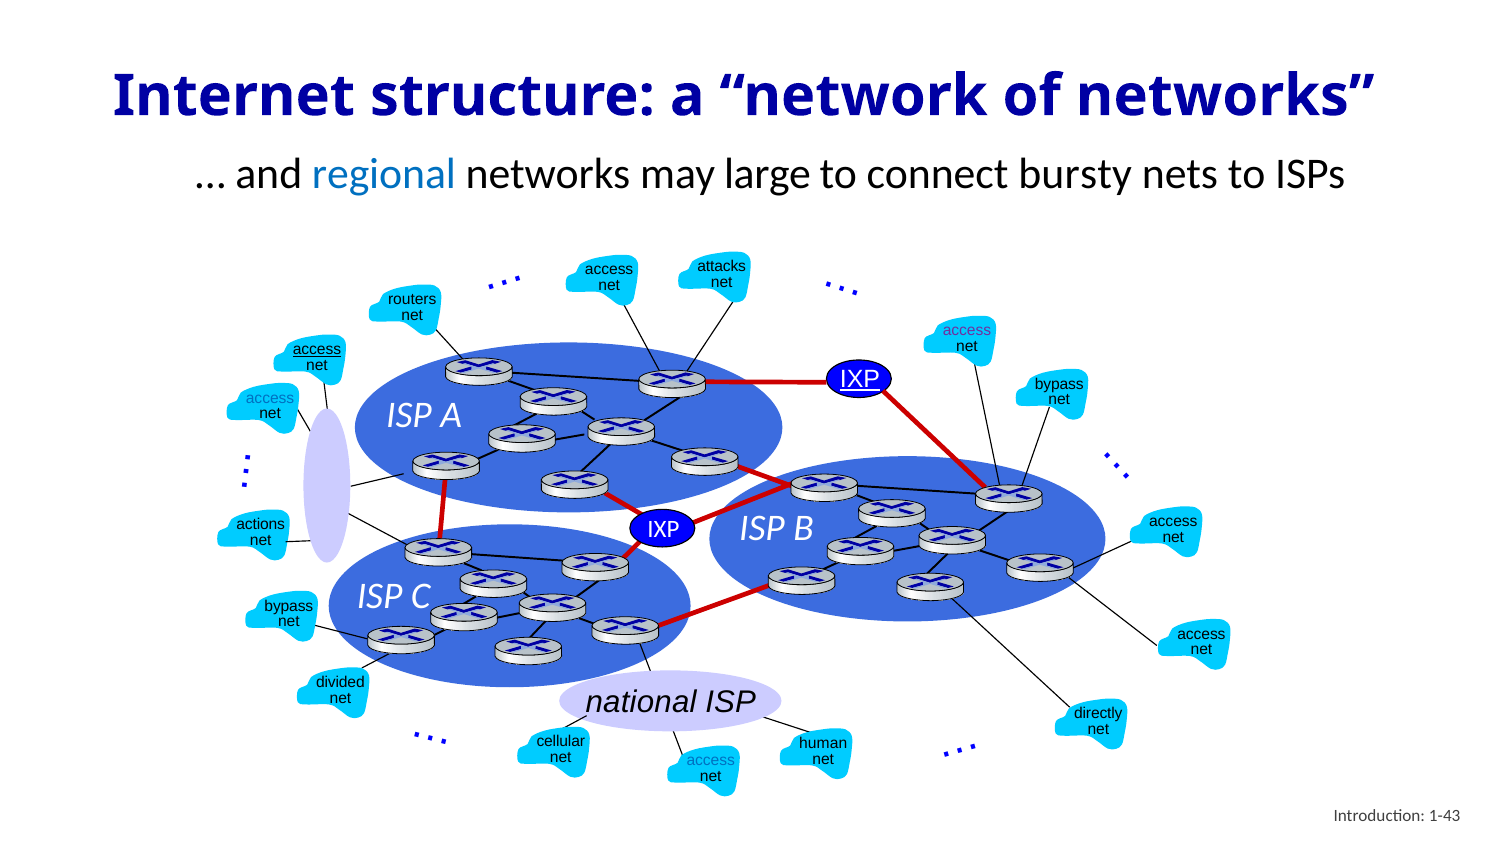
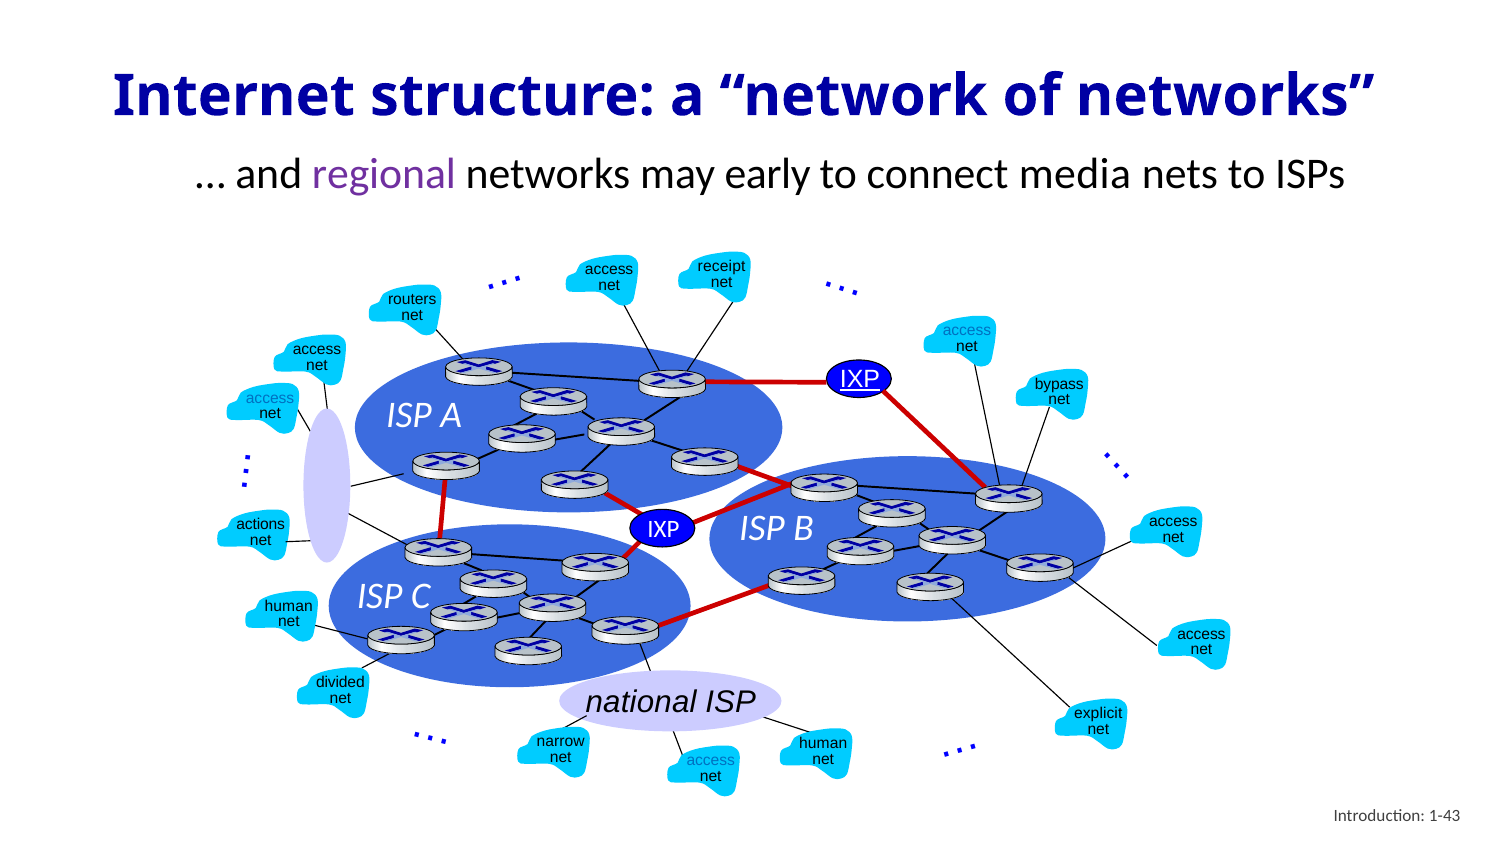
regional colour: blue -> purple
large: large -> early
bursty: bursty -> media
attacks: attacks -> receipt
access at (967, 331) colour: purple -> blue
access at (317, 349) underline: present -> none
bypass at (289, 606): bypass -> human
directly: directly -> explicit
cellular: cellular -> narrow
